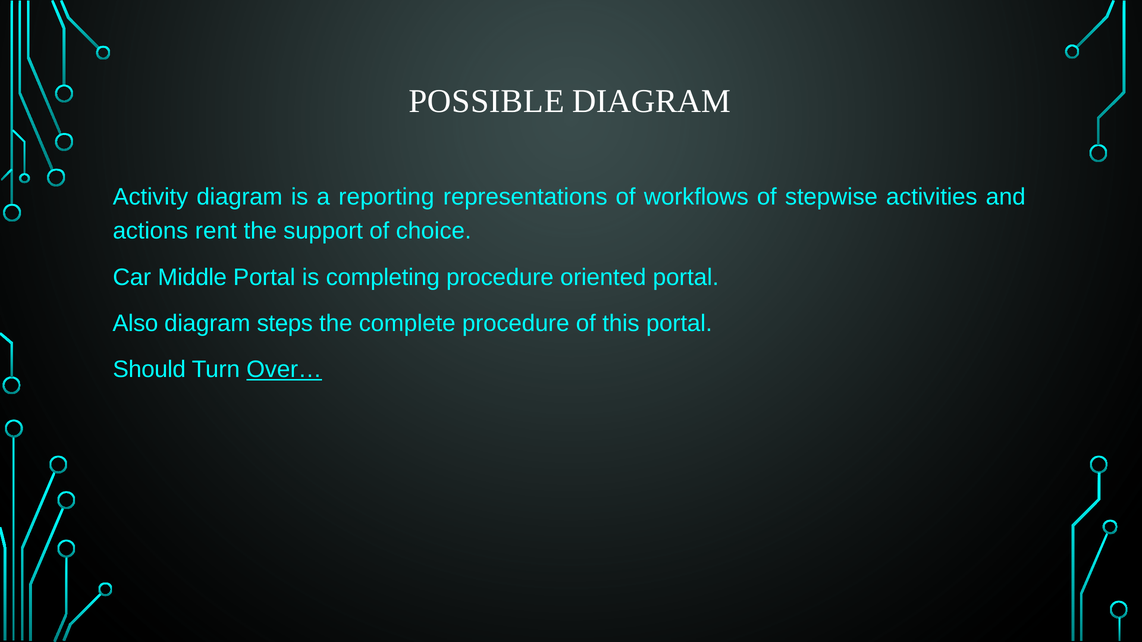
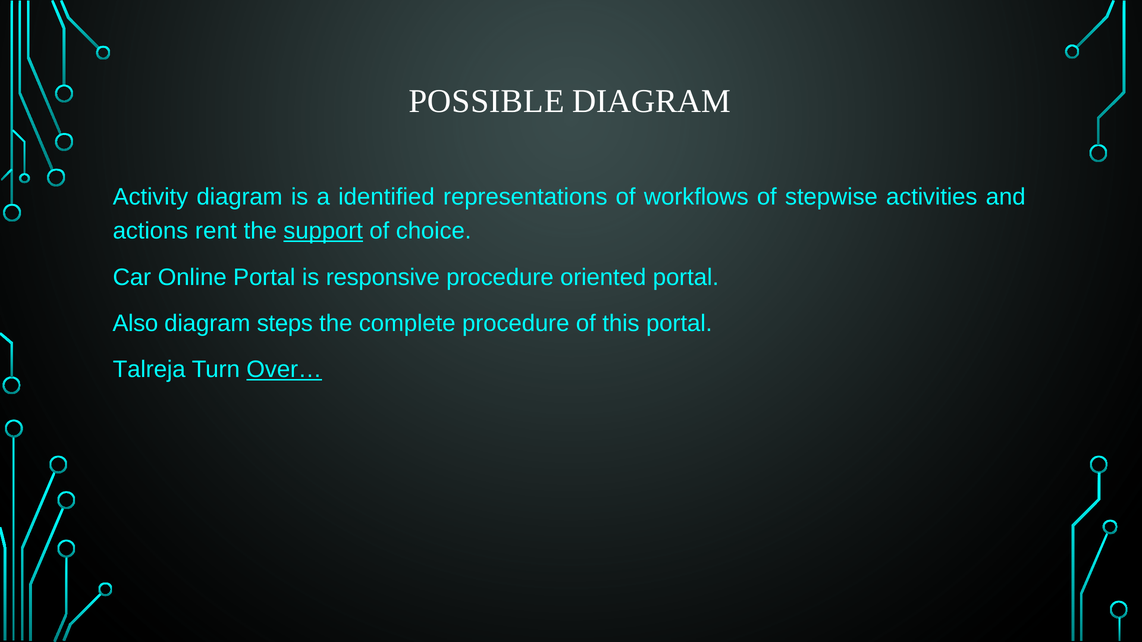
reporting: reporting -> identified
support underline: none -> present
Middle: Middle -> Online
completing: completing -> responsive
Should: Should -> Talreja
